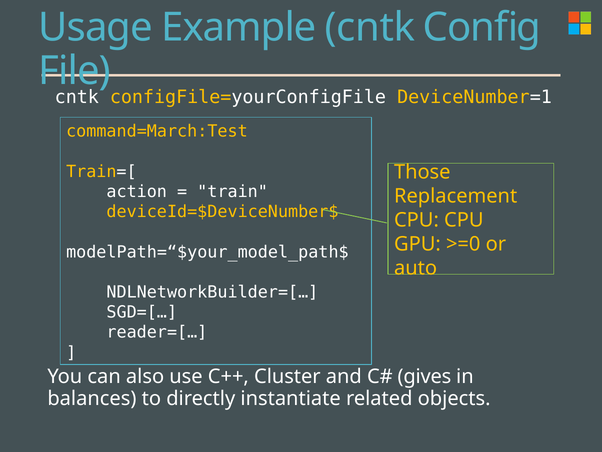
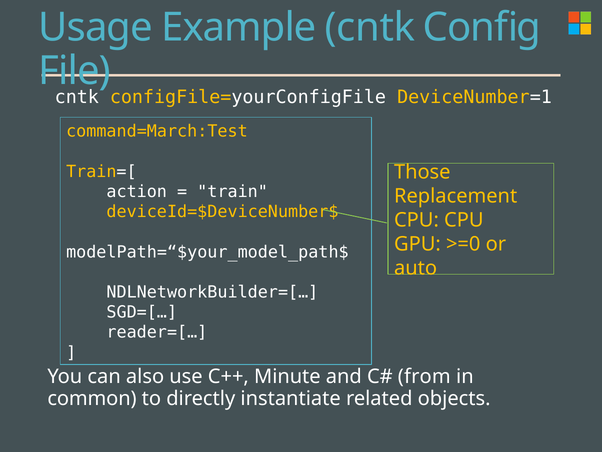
Cluster: Cluster -> Minute
gives: gives -> from
balances: balances -> common
